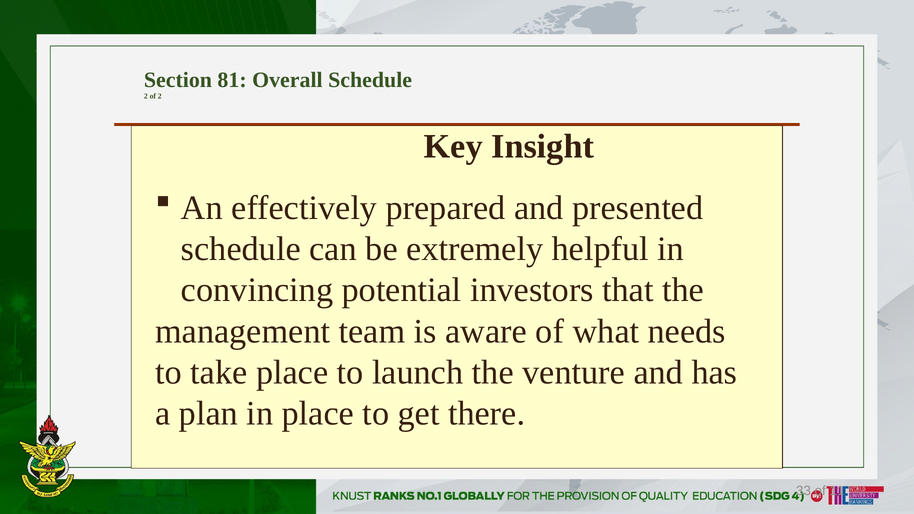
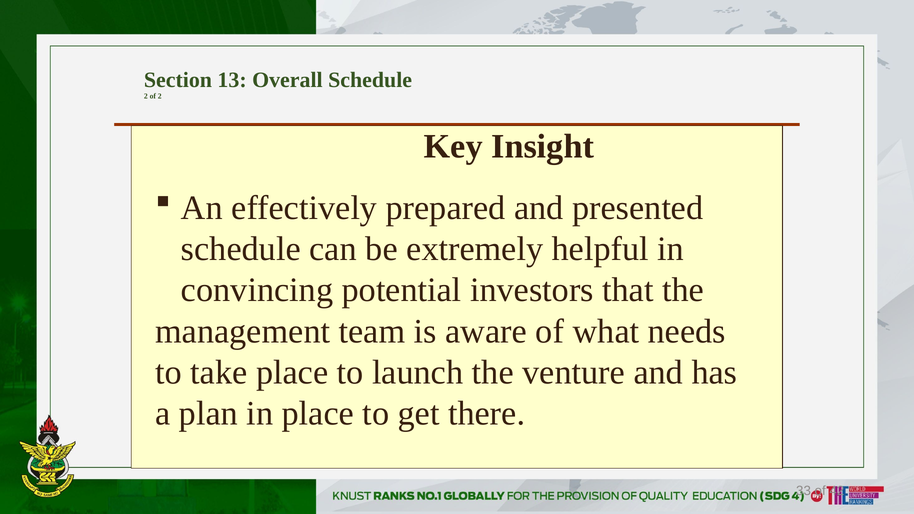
81: 81 -> 13
11: 11 -> 42
